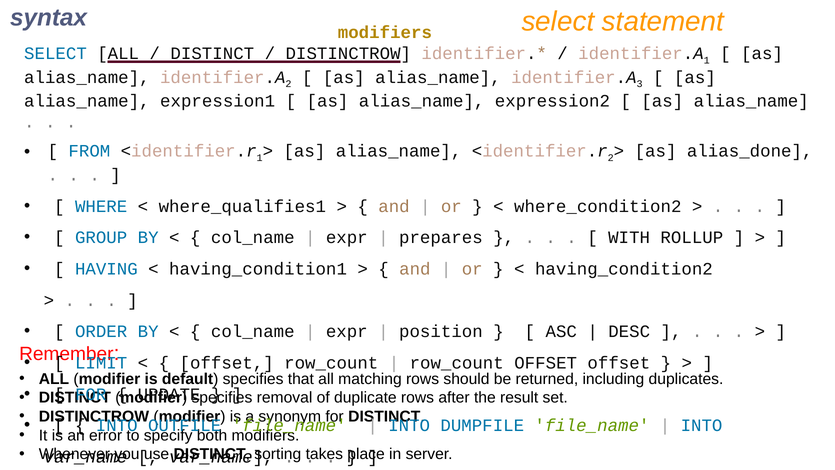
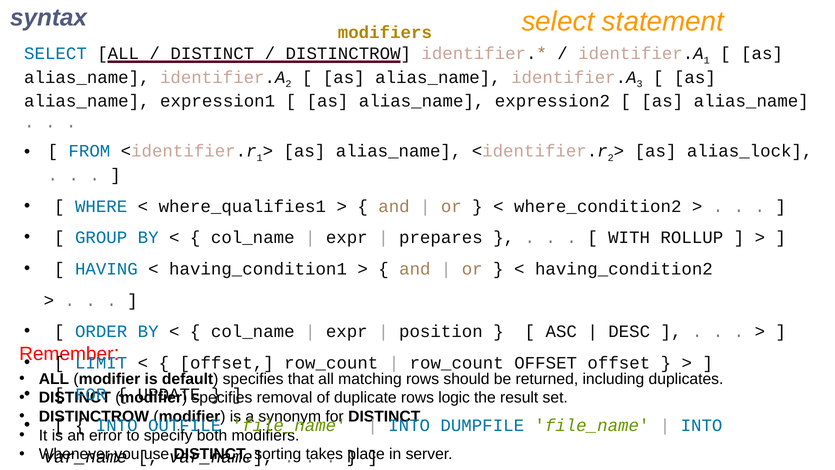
alias_done: alias_done -> alias_lock
after: after -> logic
